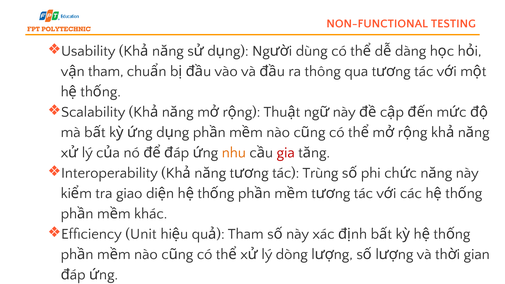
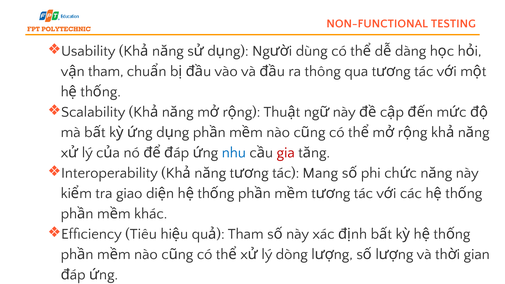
nhu colour: orange -> blue
Trùng: Trùng -> Mang
Unit: Unit -> Tiêu
